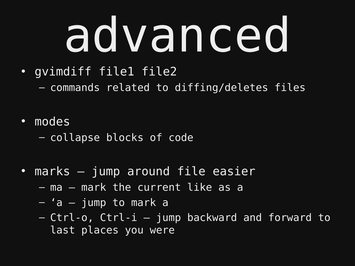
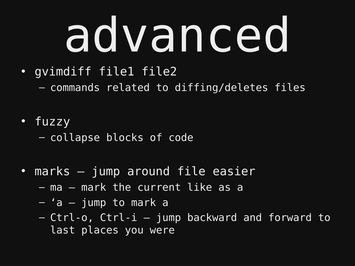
modes: modes -> fuzzy
